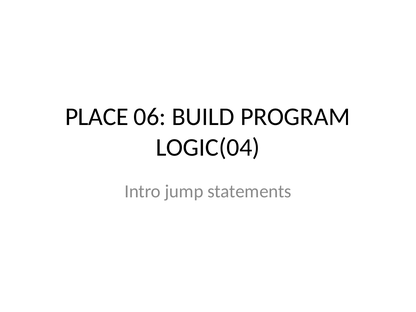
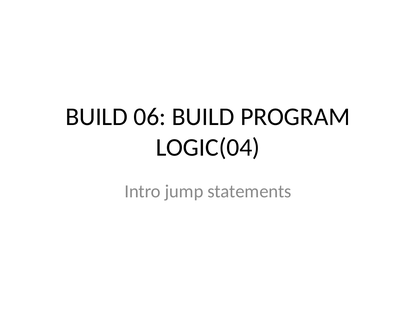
PLACE at (97, 117): PLACE -> BUILD
